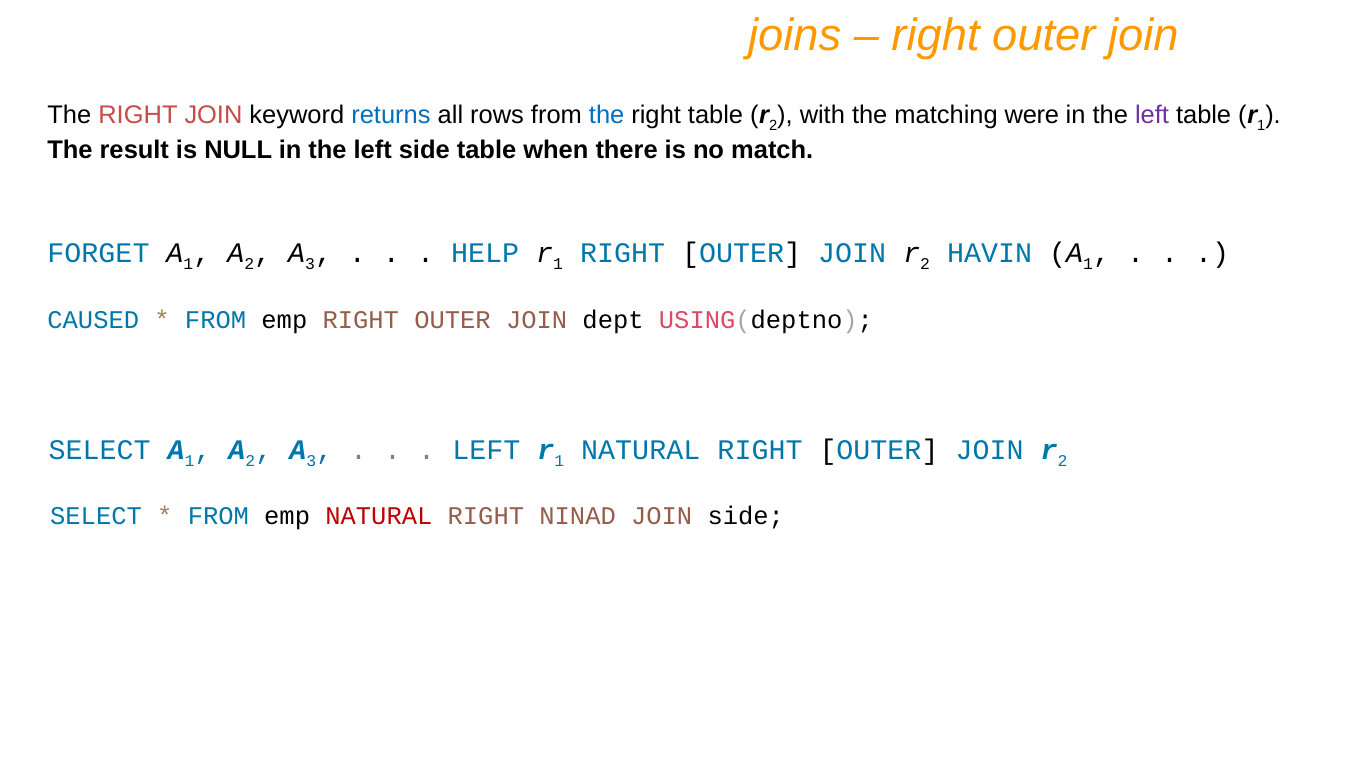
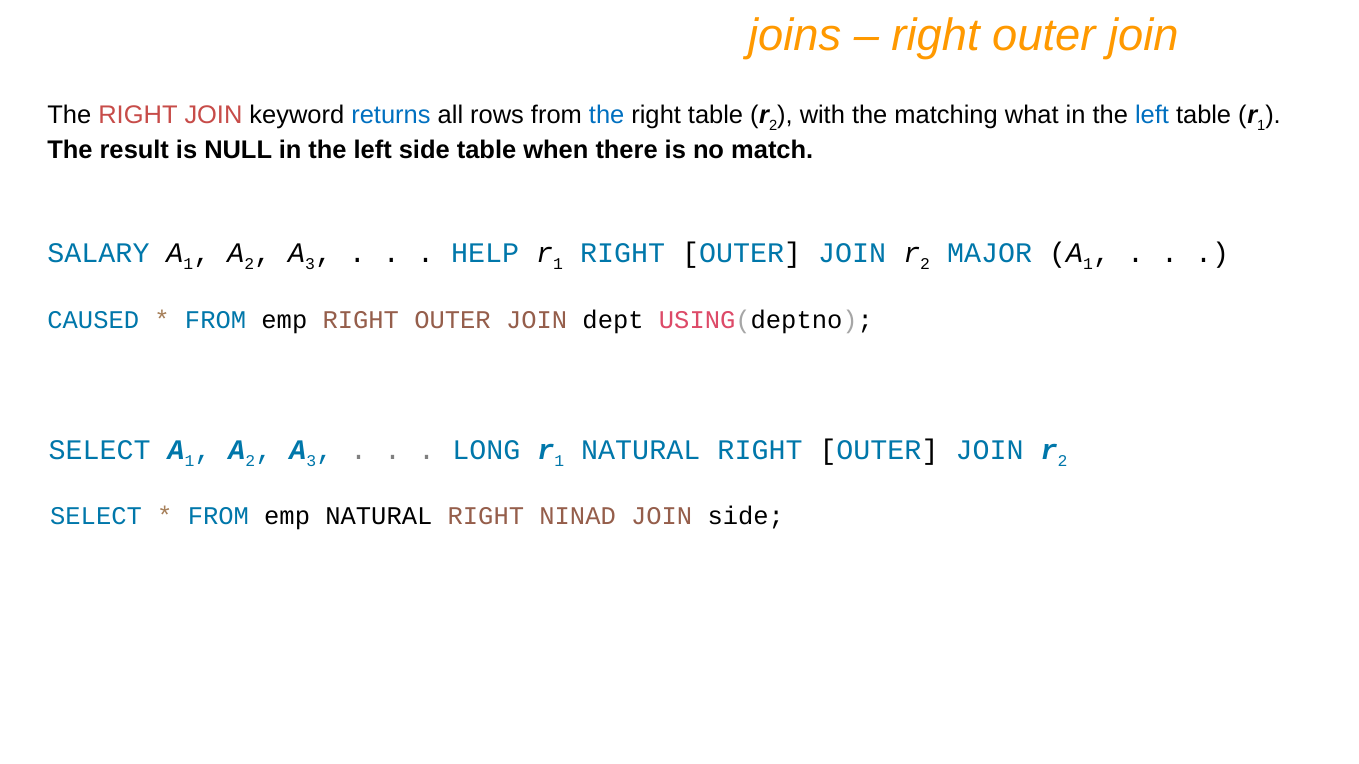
were: were -> what
left at (1152, 115) colour: purple -> blue
FORGET: FORGET -> SALARY
HAVIN: HAVIN -> MAJOR
LEFT at (486, 450): LEFT -> LONG
NATURAL at (379, 517) colour: red -> black
